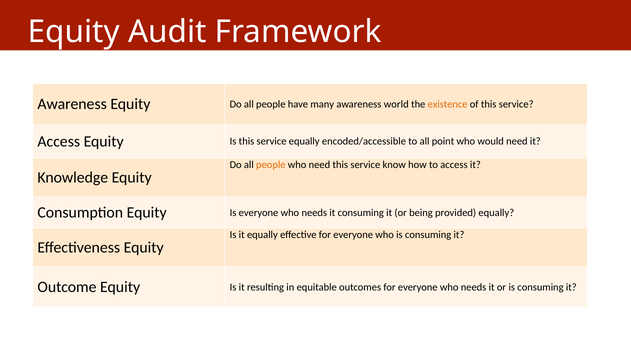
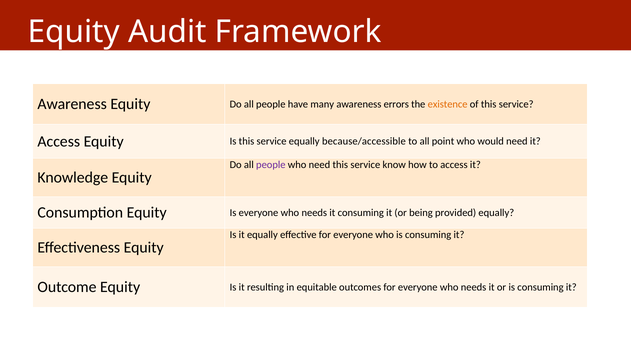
world: world -> errors
encoded/accessible: encoded/accessible -> because/accessible
people at (271, 165) colour: orange -> purple
